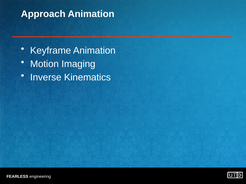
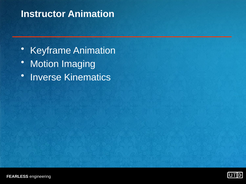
Approach: Approach -> Instructor
